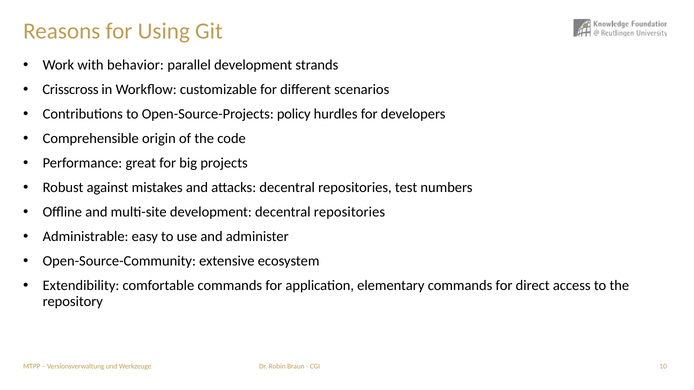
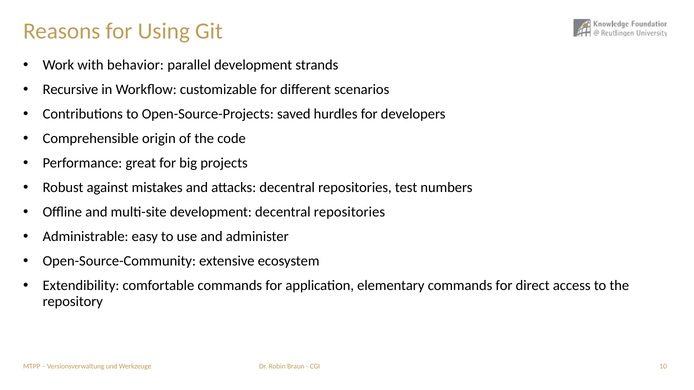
Crisscross: Crisscross -> Recursive
policy: policy -> saved
